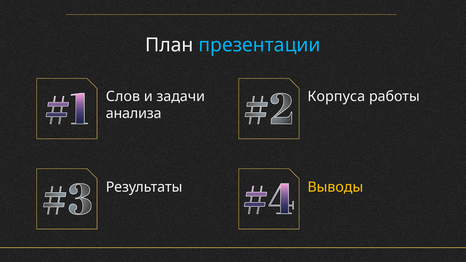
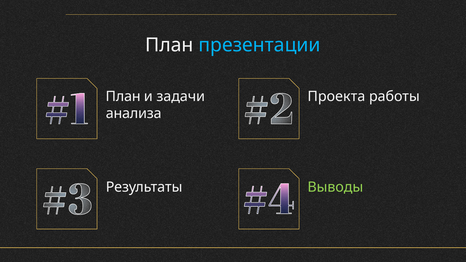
Слов at (123, 97): Слов -> План
Корпуса: Корпуса -> Проекта
Выводы colour: yellow -> light green
